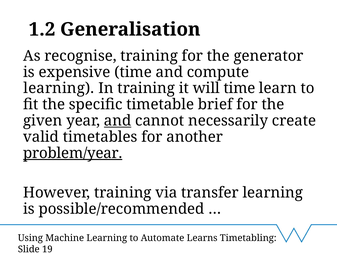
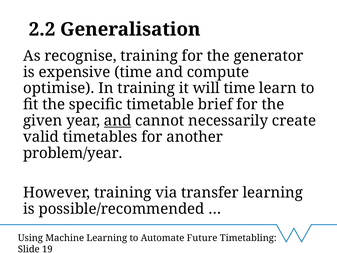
1.2: 1.2 -> 2.2
learning at (59, 88): learning -> optimise
problem/year underline: present -> none
Learns: Learns -> Future
